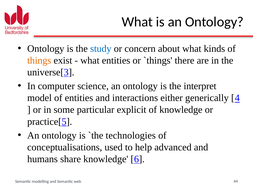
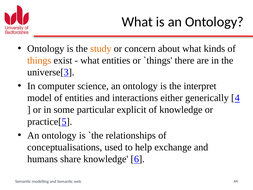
study colour: blue -> orange
technologies: technologies -> relationships
advanced: advanced -> exchange
